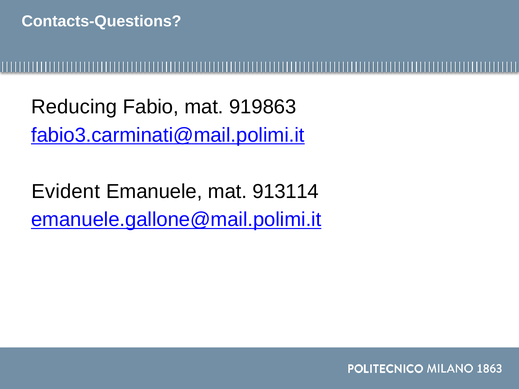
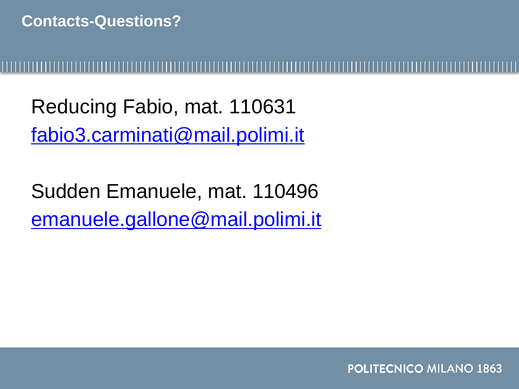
919863: 919863 -> 110631
Evident: Evident -> Sudden
913114: 913114 -> 110496
